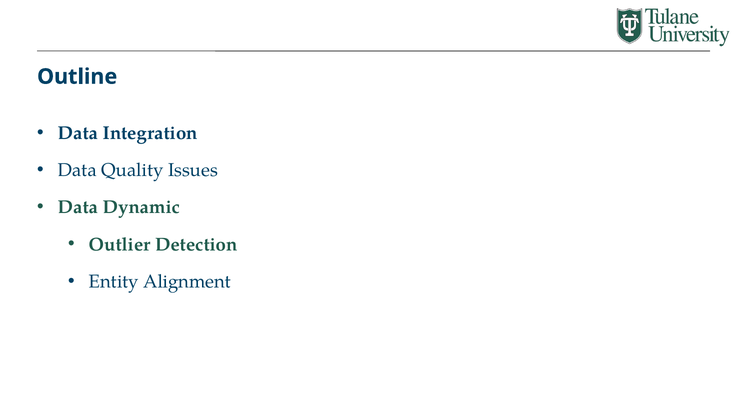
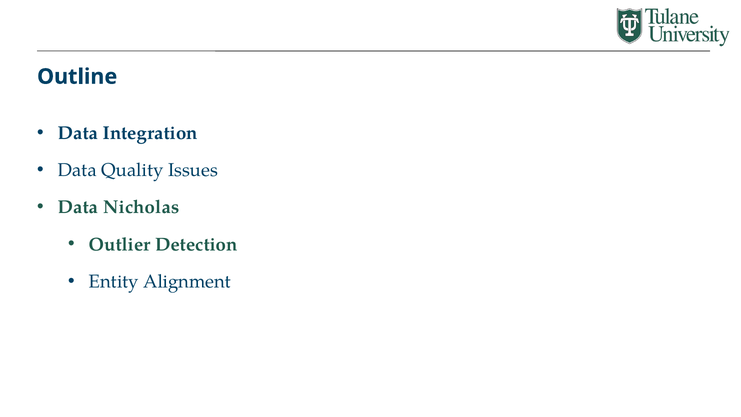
Dynamic: Dynamic -> Nicholas
